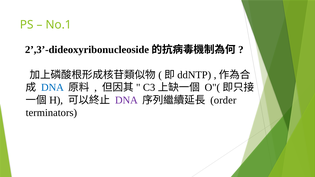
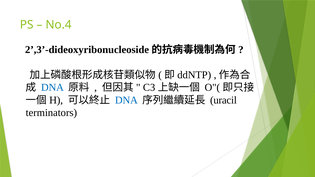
No.1: No.1 -> No.4
DNA at (126, 100) colour: purple -> blue
order: order -> uracil
